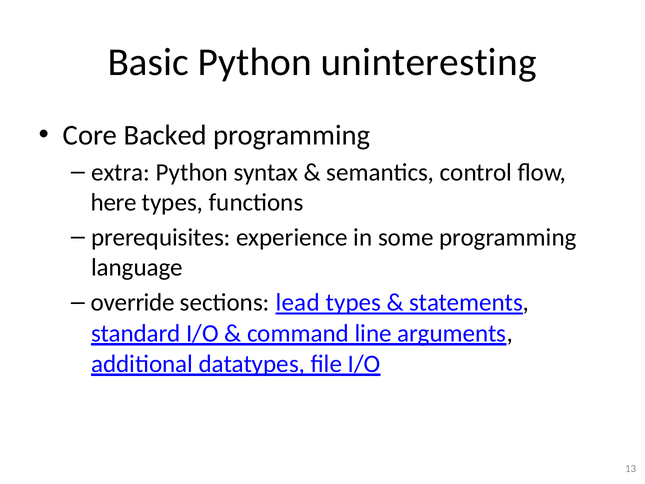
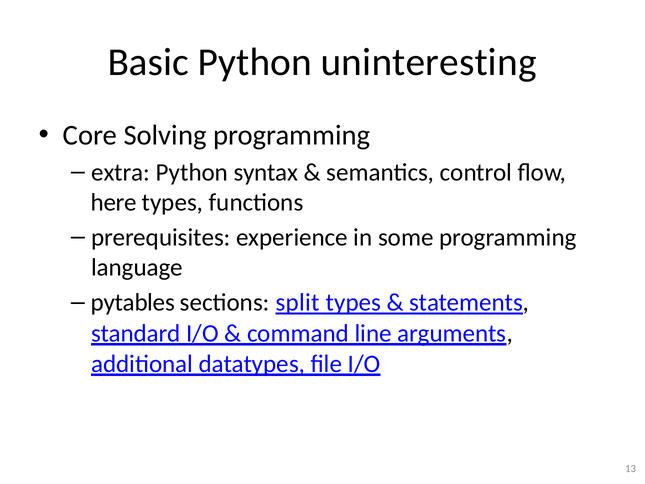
Backed: Backed -> Solving
override: override -> pytables
lead: lead -> split
